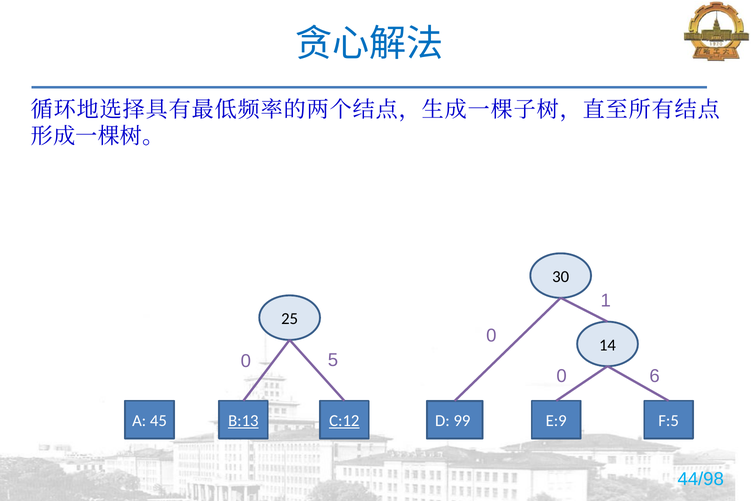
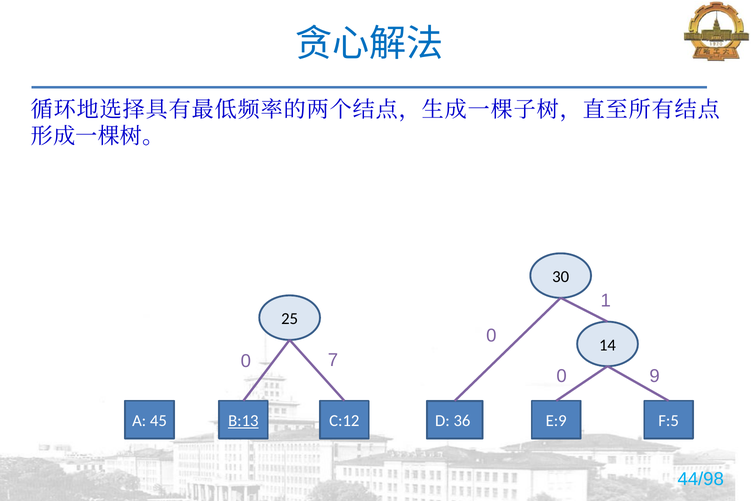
5: 5 -> 7
6: 6 -> 9
C:12 underline: present -> none
99: 99 -> 36
